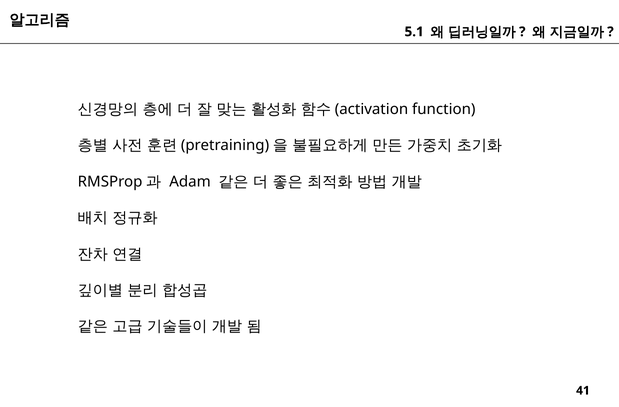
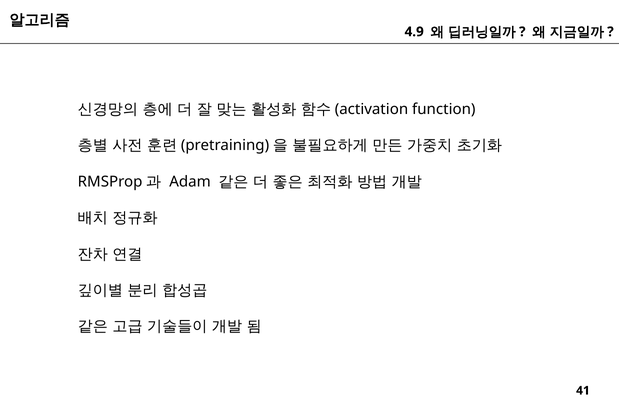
5.1: 5.1 -> 4.9
